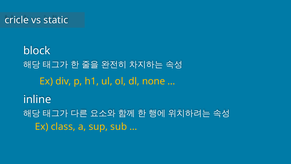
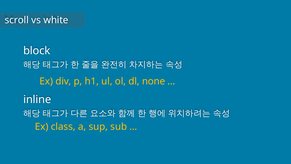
cricle: cricle -> scroll
static: static -> white
